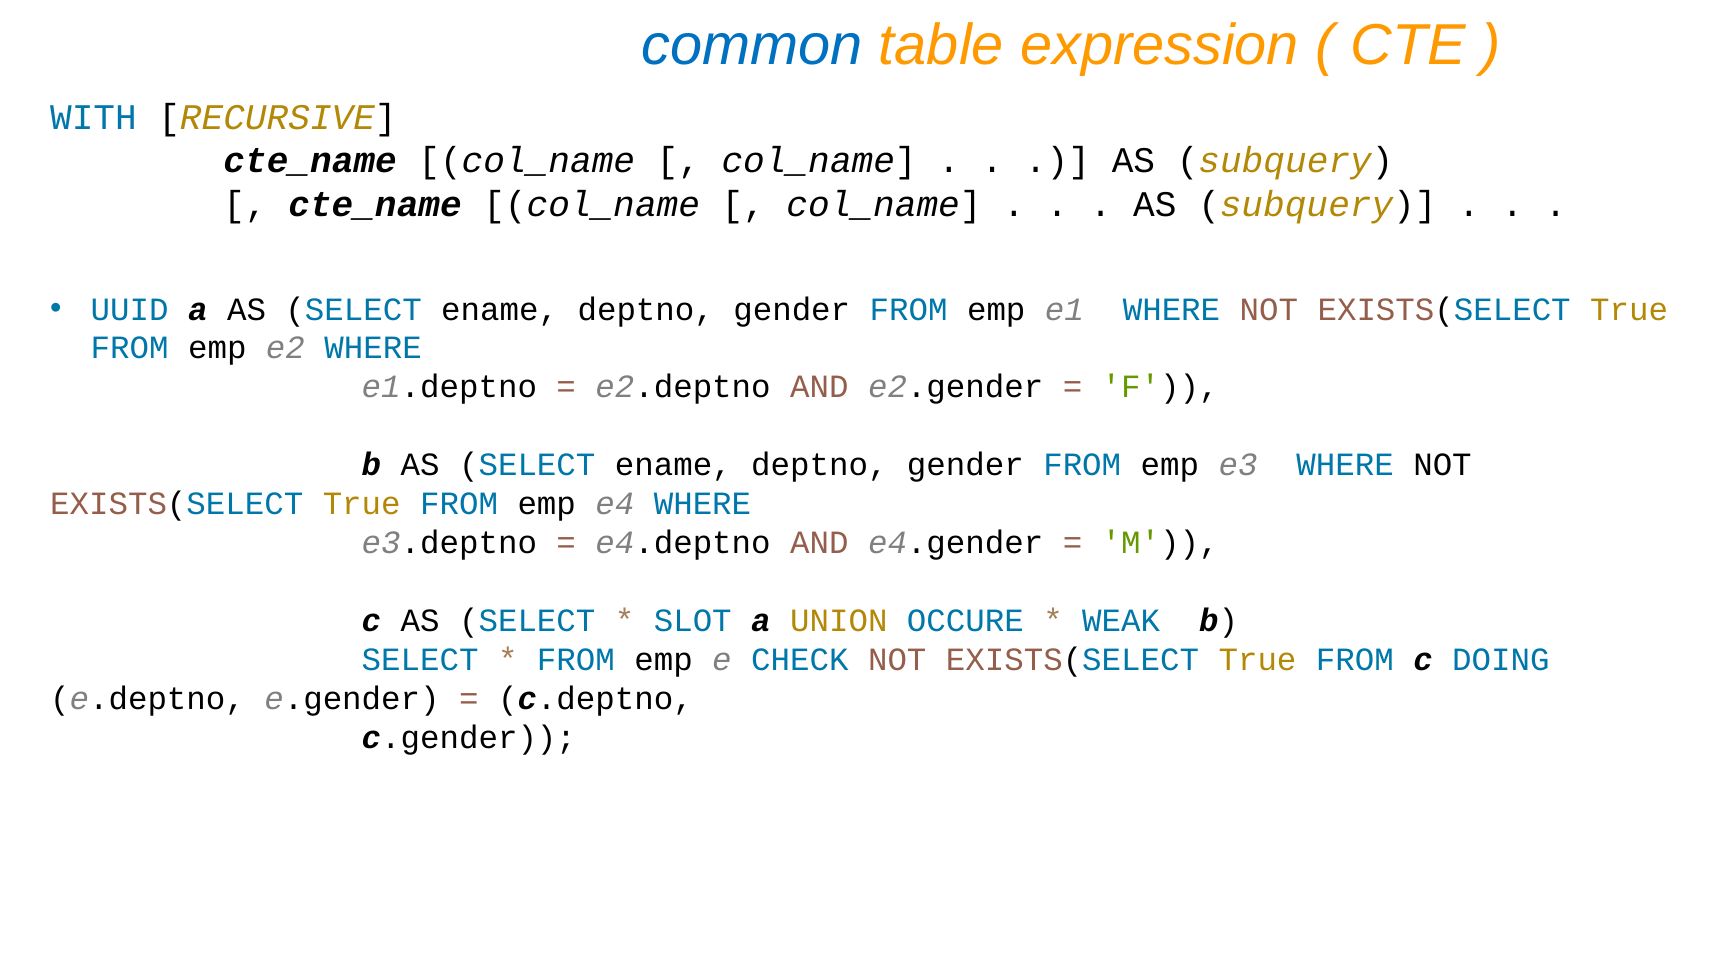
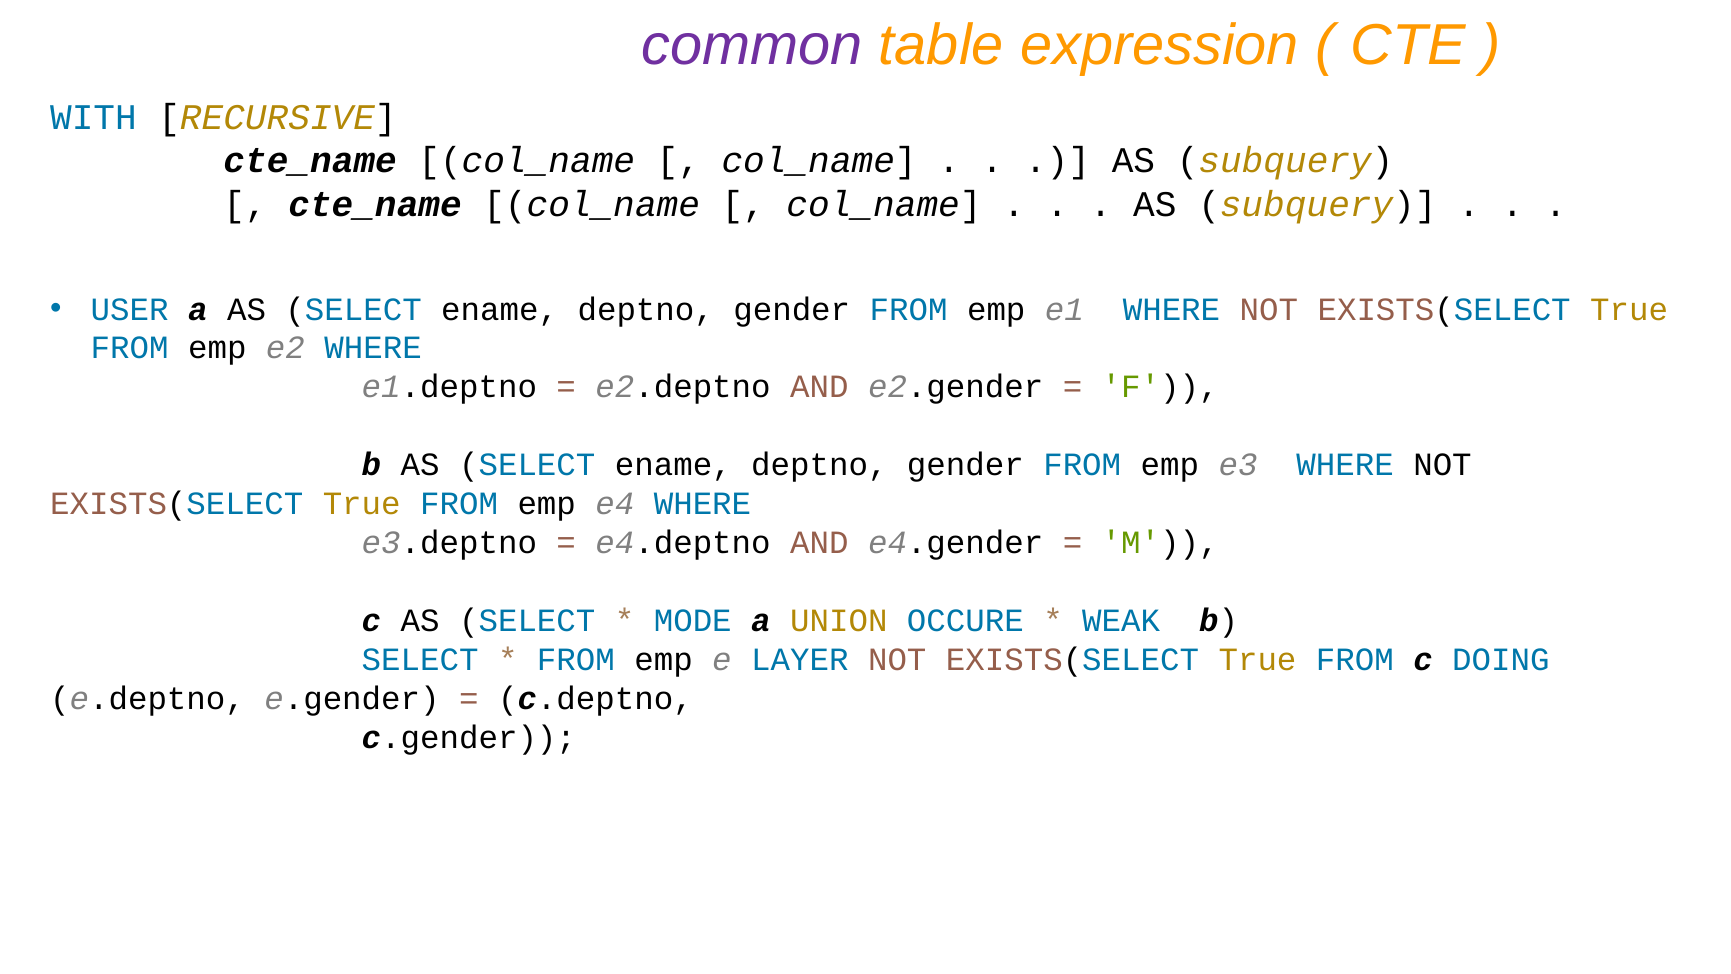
common colour: blue -> purple
UUID: UUID -> USER
SLOT: SLOT -> MODE
CHECK: CHECK -> LAYER
